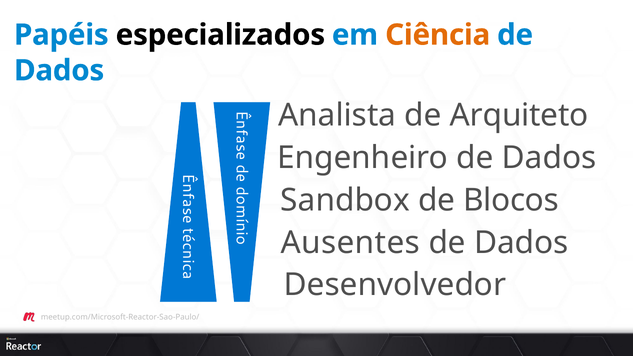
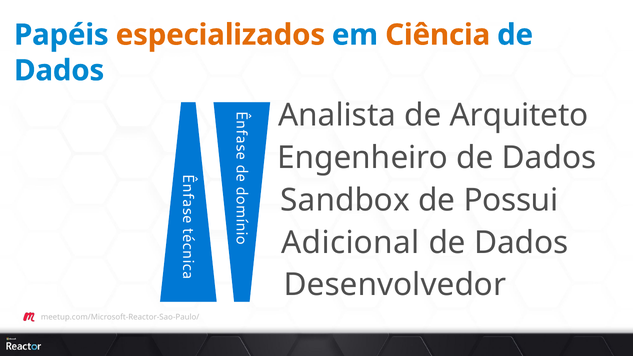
especializados colour: black -> orange
Blocos: Blocos -> Possui
Ausentes: Ausentes -> Adicional
